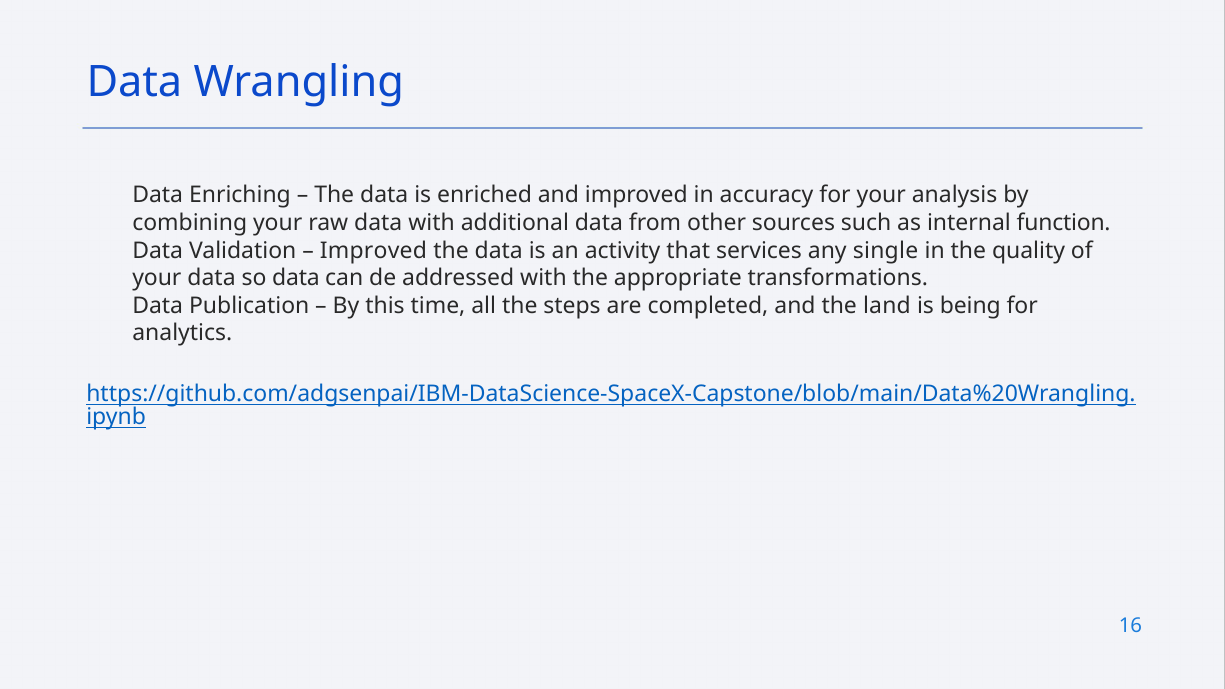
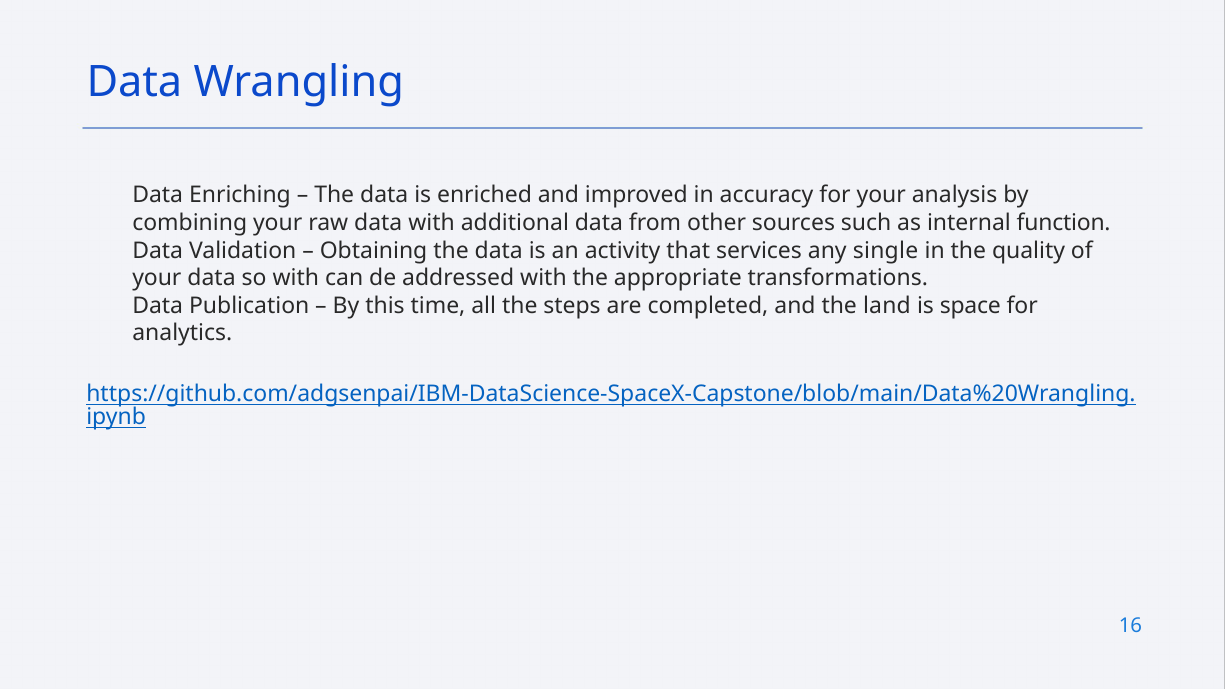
Improved at (373, 250): Improved -> Obtaining
so data: data -> with
being: being -> space
